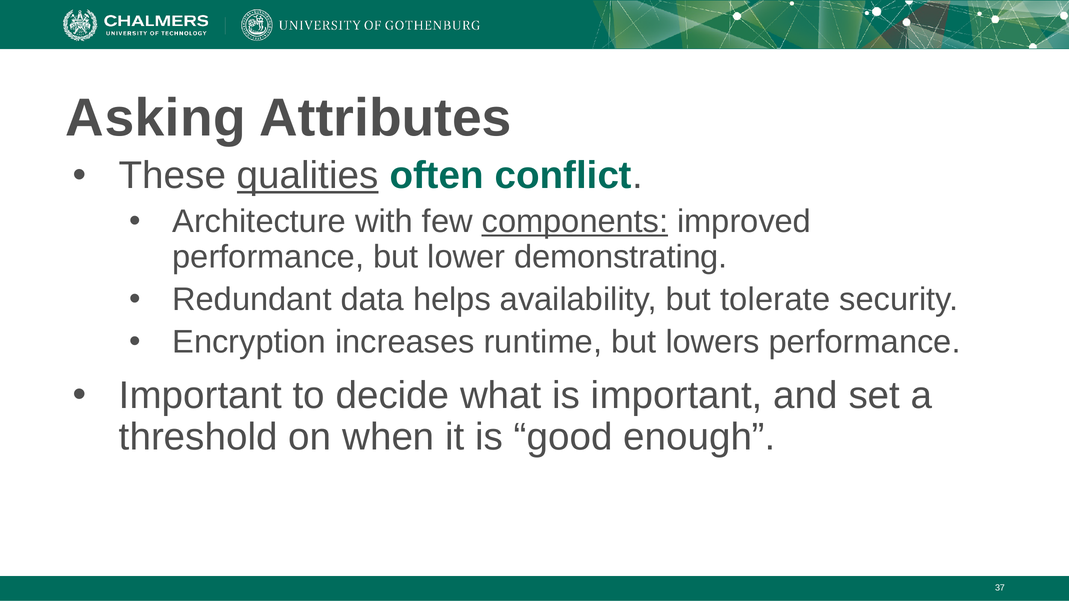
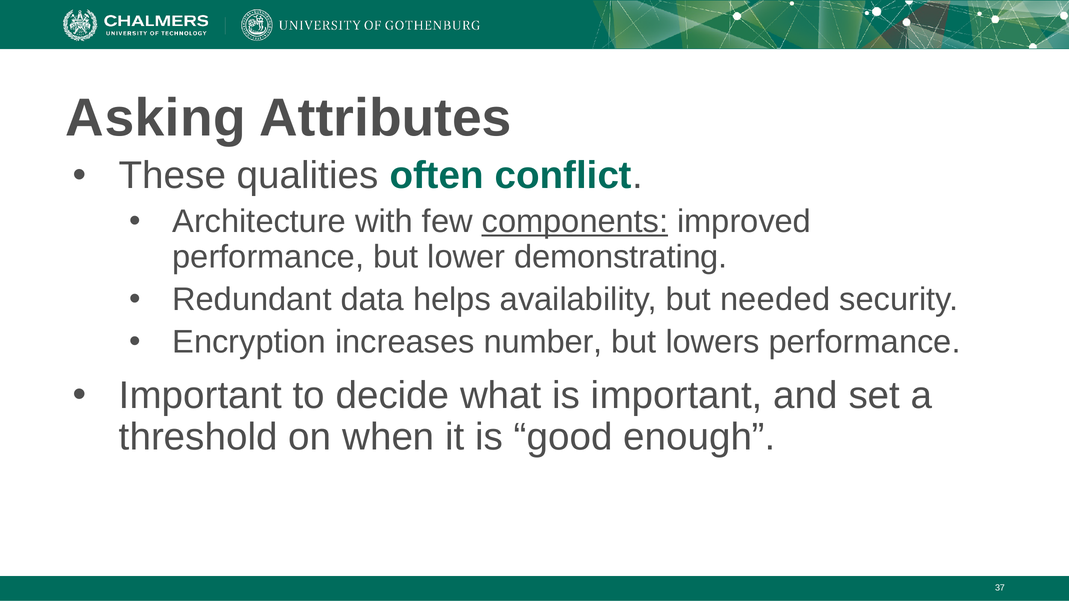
qualities underline: present -> none
tolerate: tolerate -> needed
runtime: runtime -> number
